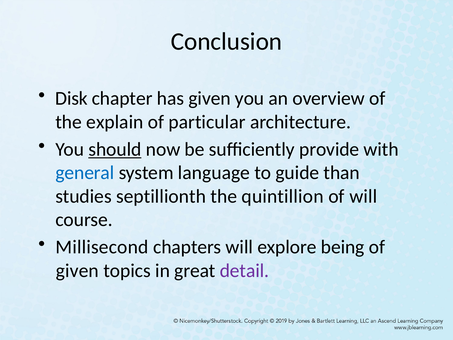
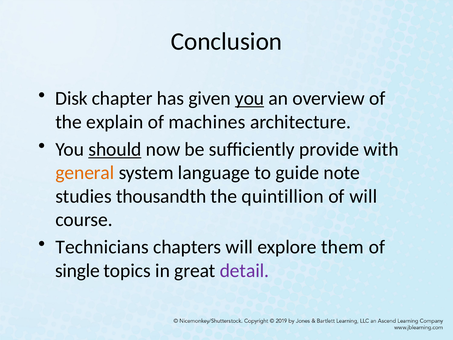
you at (250, 98) underline: none -> present
particular: particular -> machines
general colour: blue -> orange
than: than -> note
septillionth: septillionth -> thousandth
Millisecond: Millisecond -> Technicians
being: being -> them
given at (77, 270): given -> single
